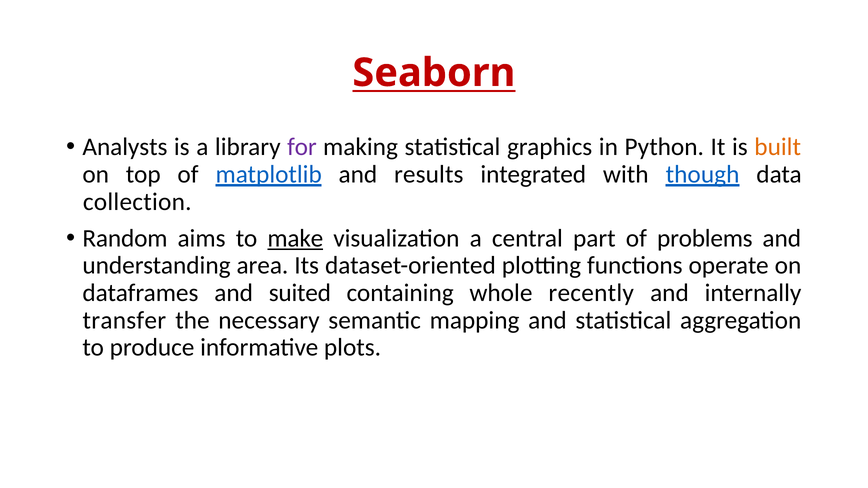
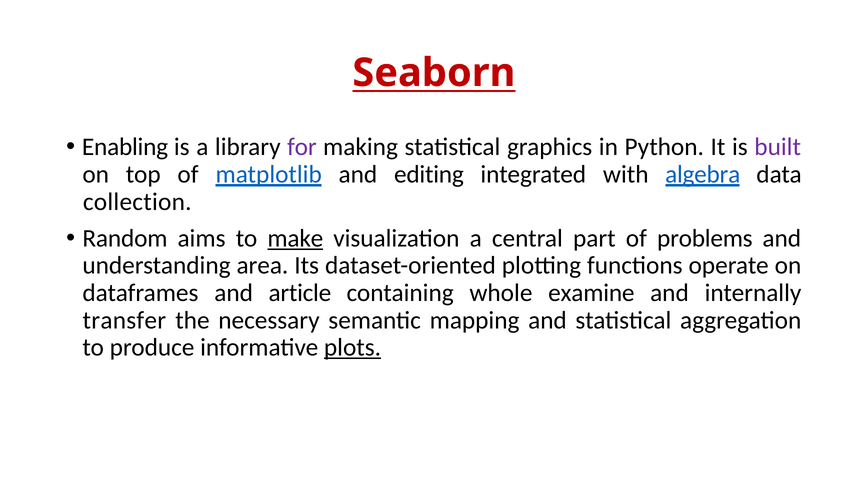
Analysts: Analysts -> Enabling
built colour: orange -> purple
results: results -> editing
though: though -> algebra
suited: suited -> article
recently: recently -> examine
plots underline: none -> present
